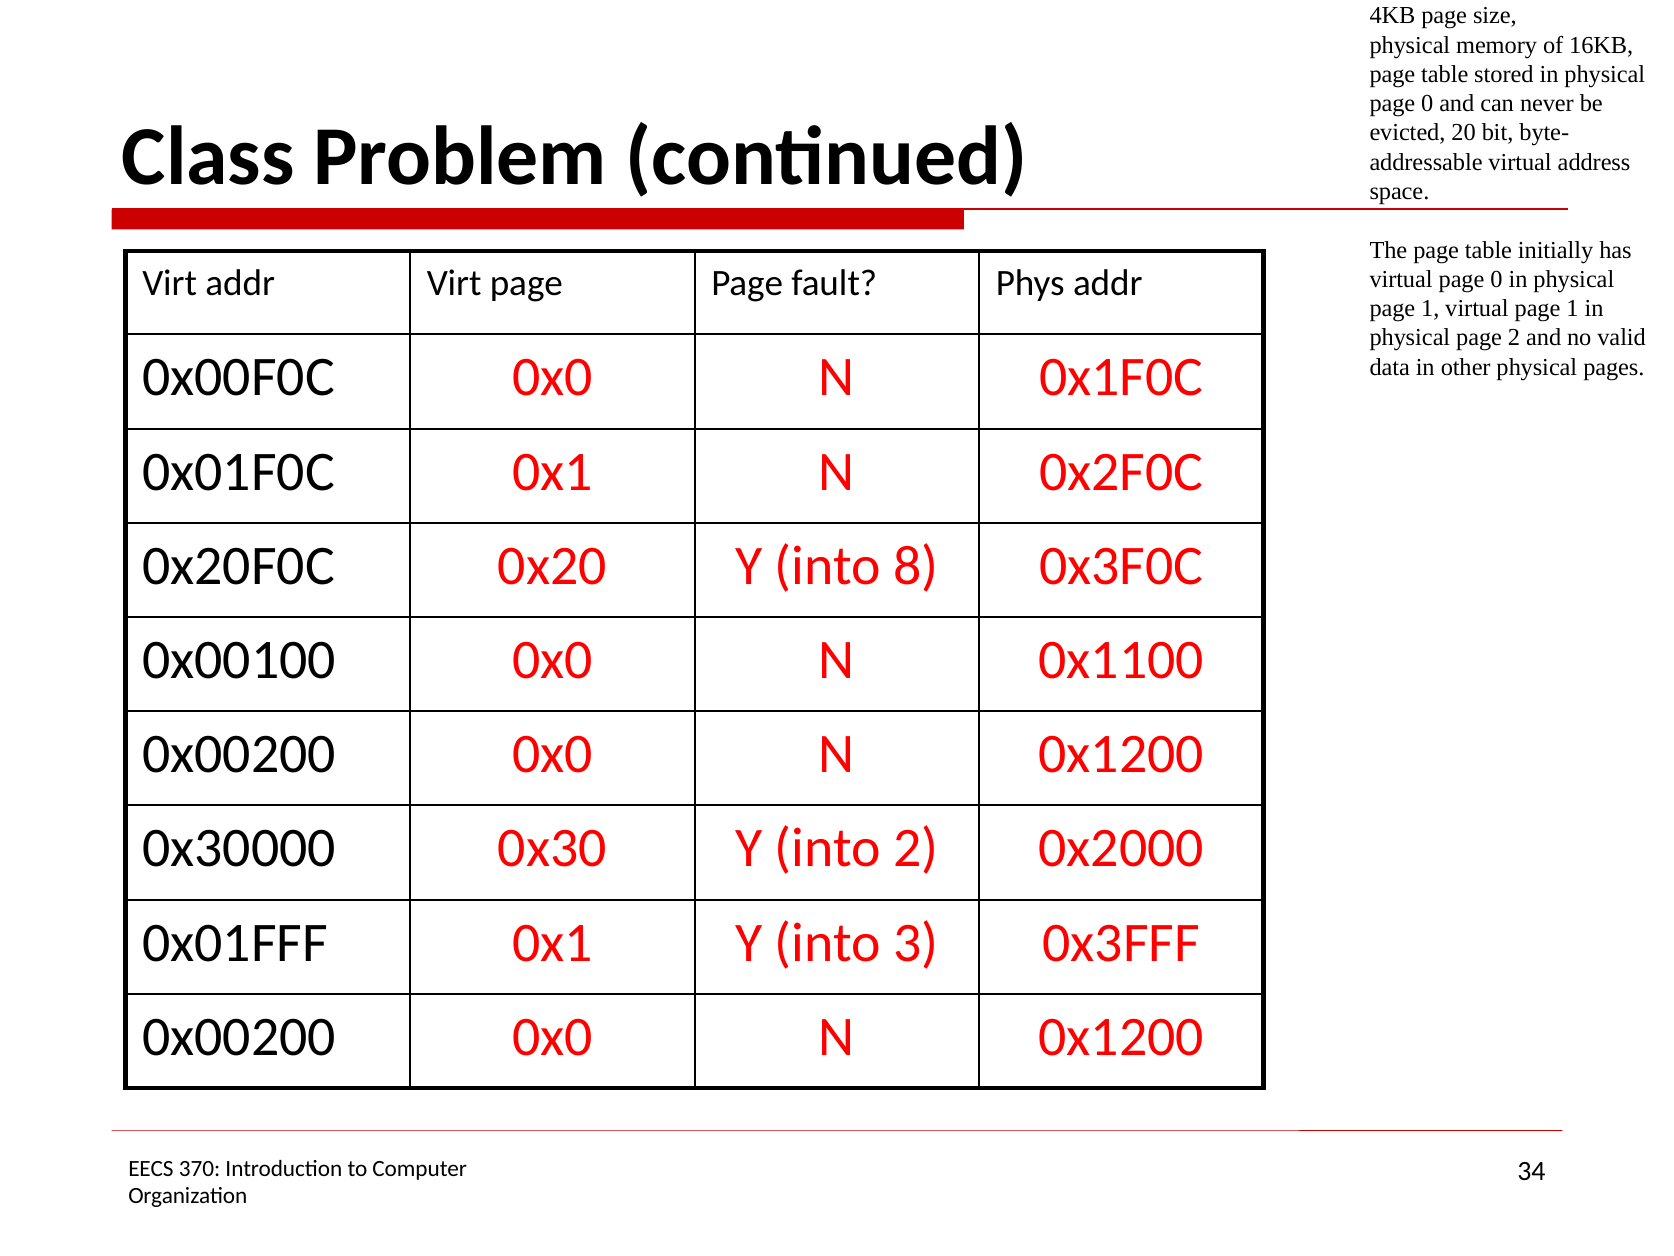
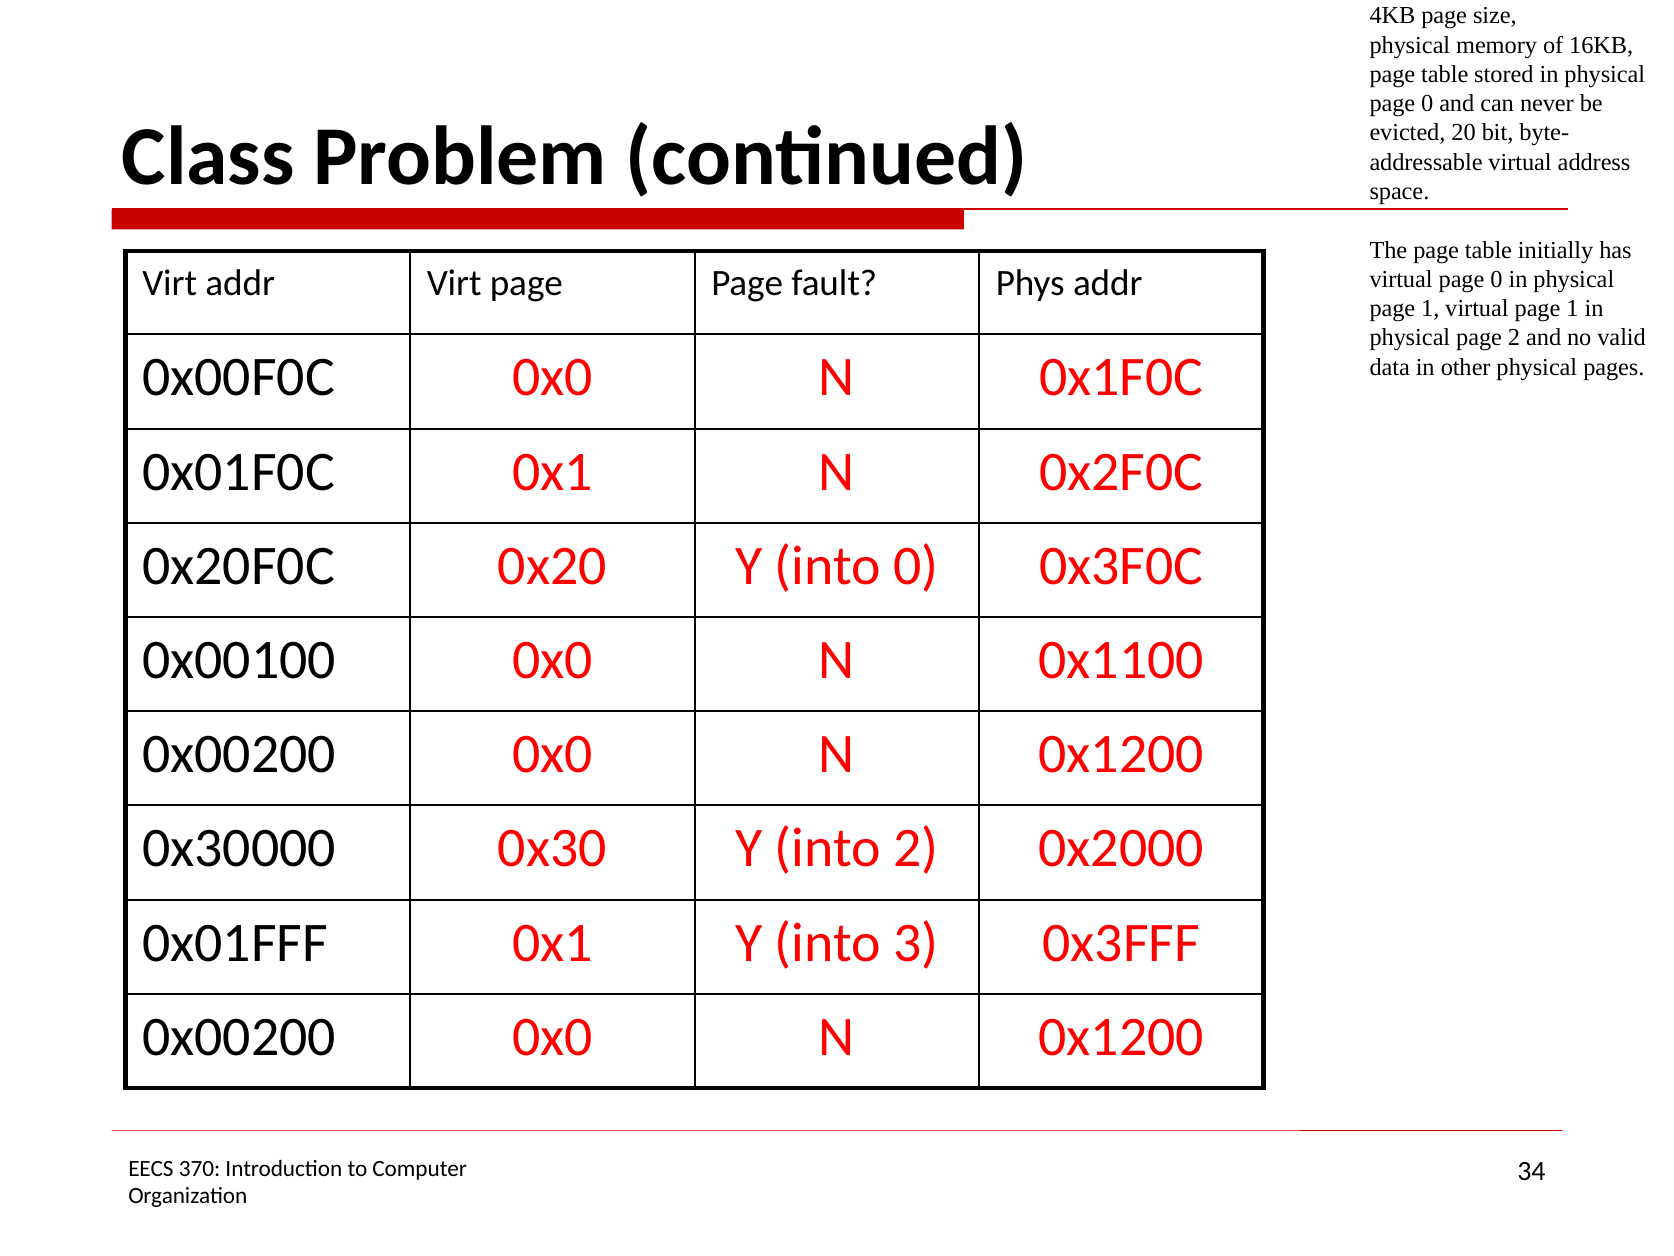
into 8: 8 -> 0
